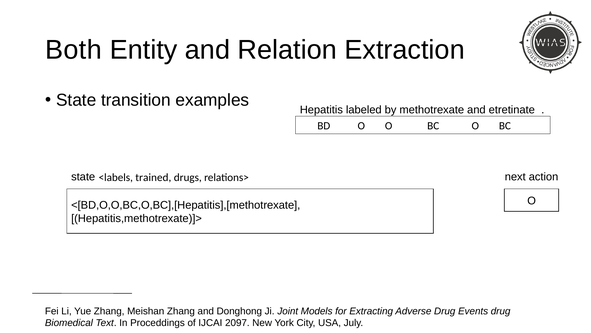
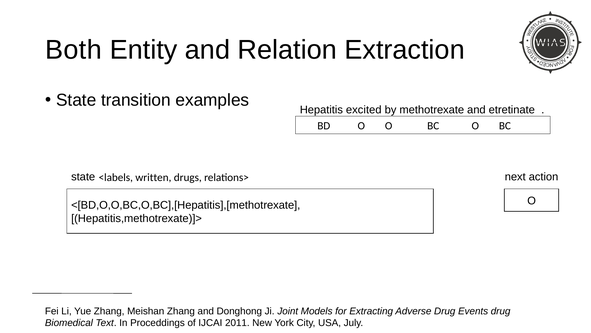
labeled: labeled -> excited
trained: trained -> written
2097: 2097 -> 2011
